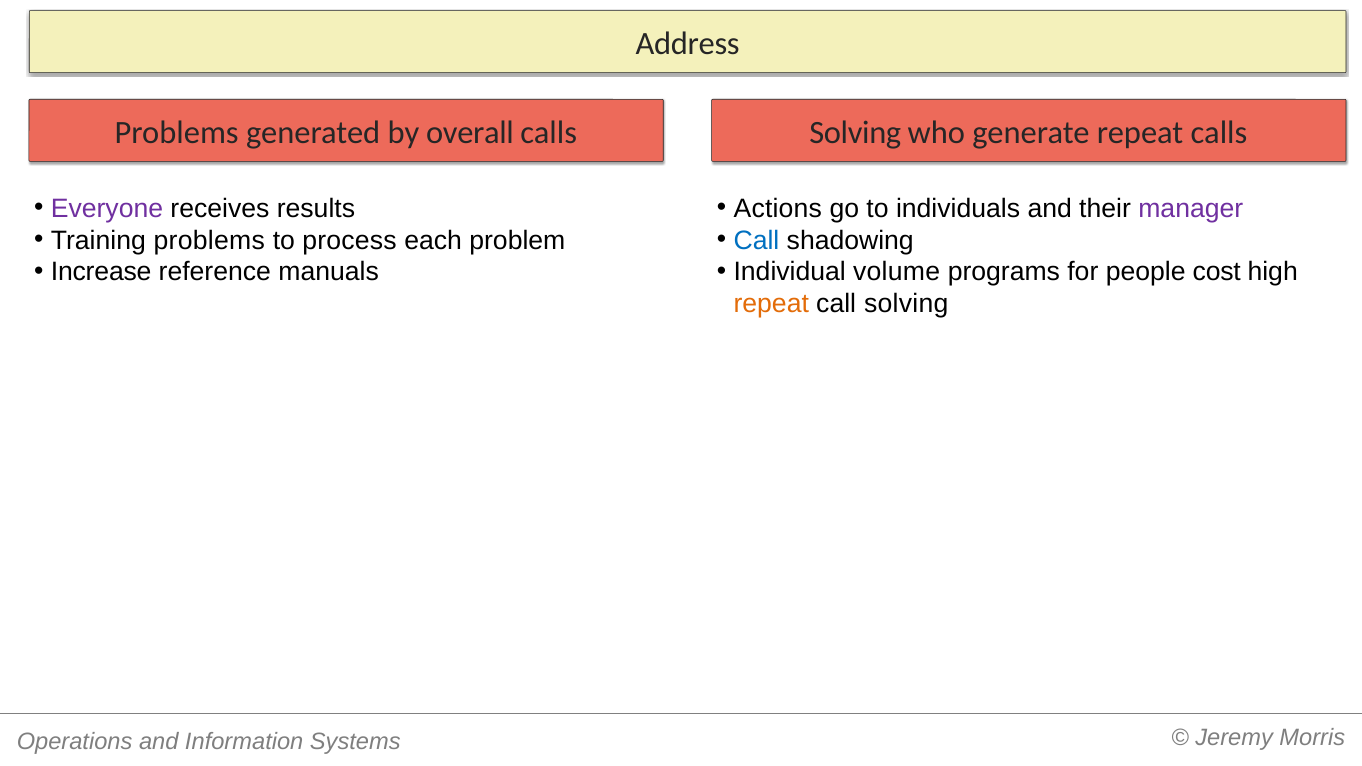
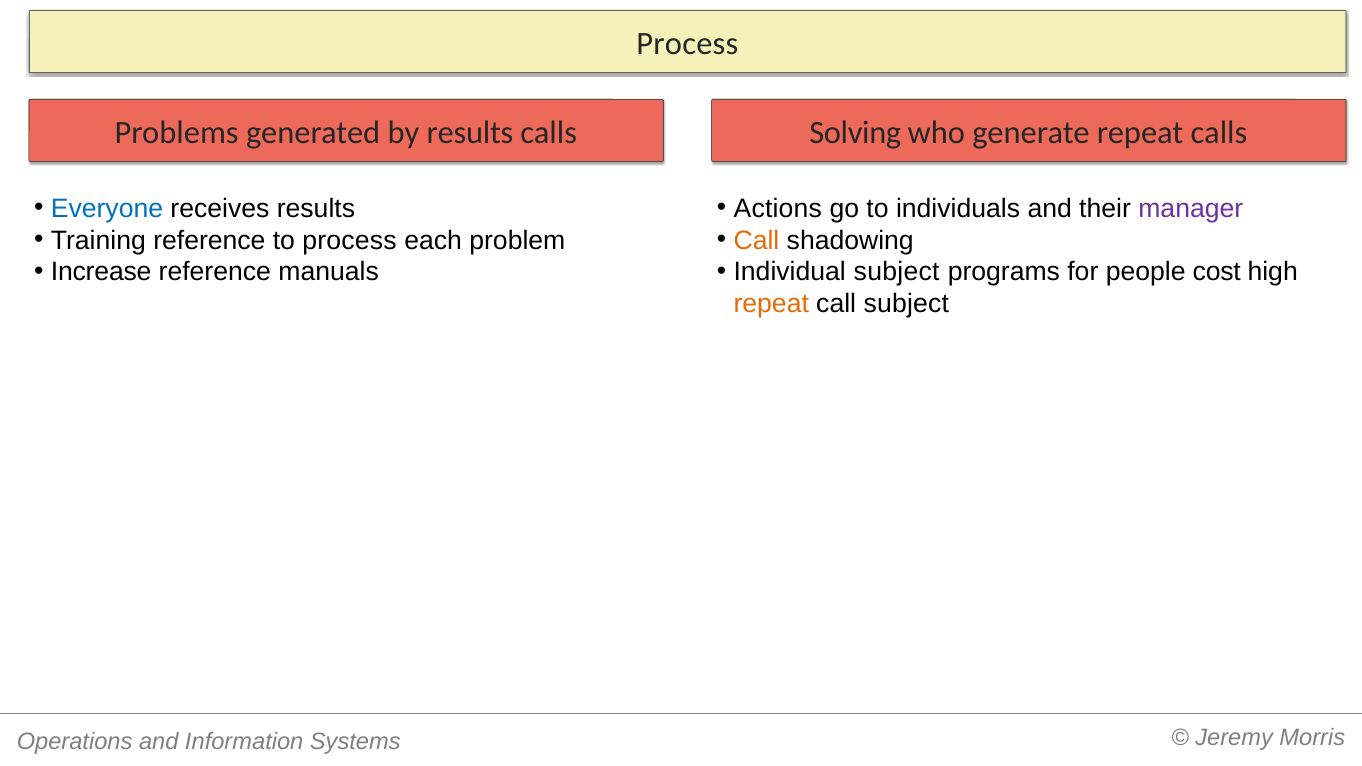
Address at (688, 44): Address -> Process
by overall: overall -> results
Everyone colour: purple -> blue
Training problems: problems -> reference
Call at (756, 240) colour: blue -> orange
Individual volume: volume -> subject
call solving: solving -> subject
